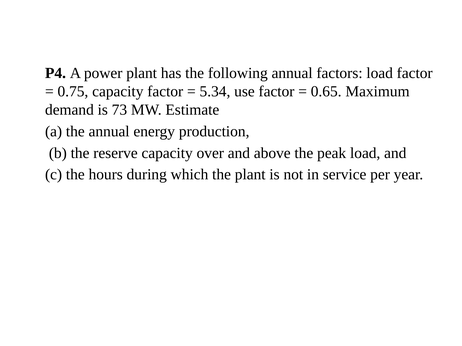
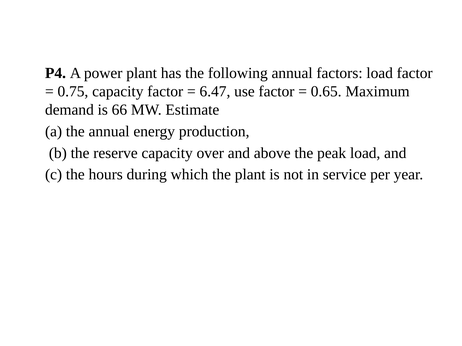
5.34: 5.34 -> 6.47
73: 73 -> 66
